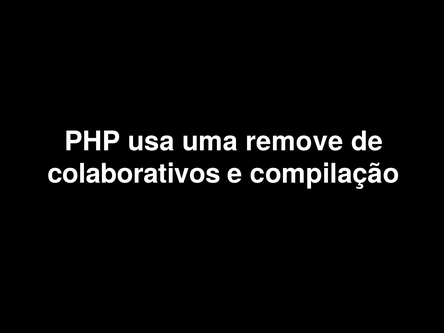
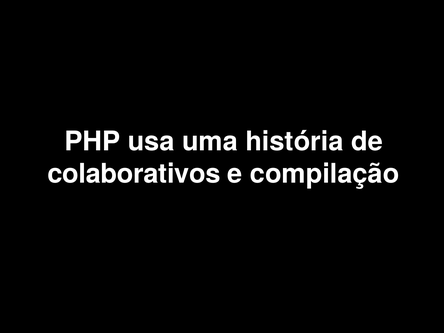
remove: remove -> história
